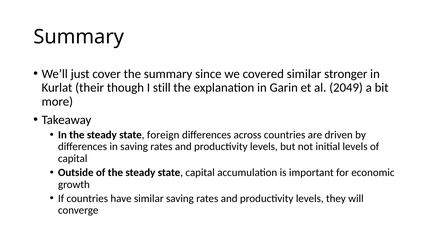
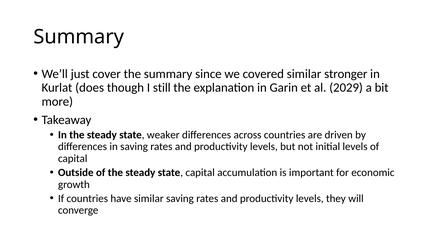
their: their -> does
2049: 2049 -> 2029
foreign: foreign -> weaker
